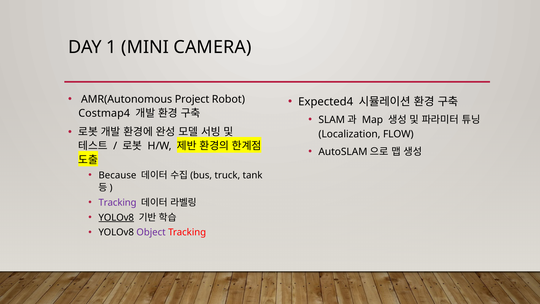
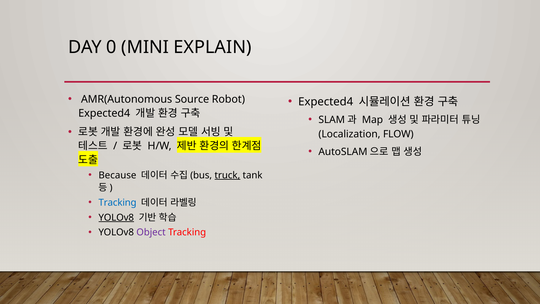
1: 1 -> 0
CAMERA: CAMERA -> EXPLAIN
Project: Project -> Source
Costmap4 at (104, 113): Costmap4 -> Expected4
truck underline: none -> present
Tracking at (118, 202) colour: purple -> blue
